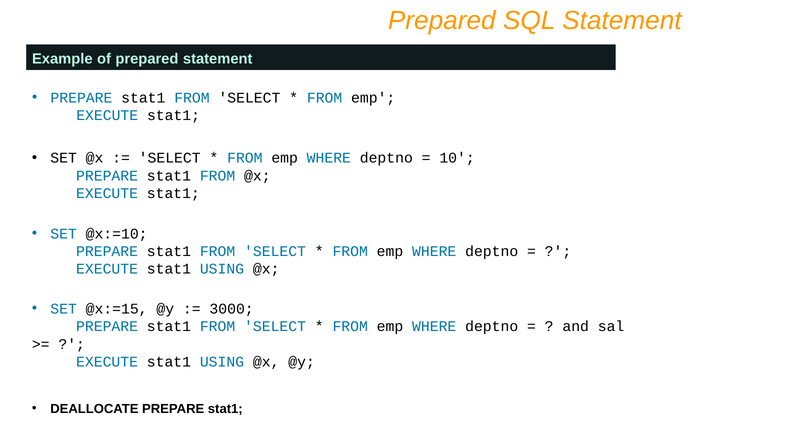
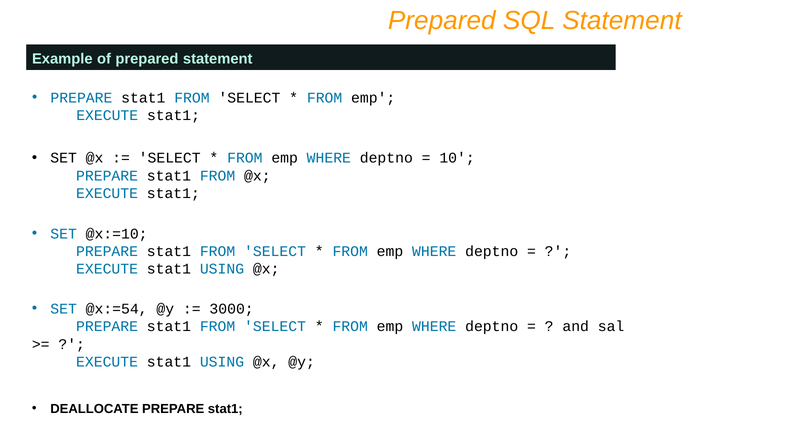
@x:=15: @x:=15 -> @x:=54
